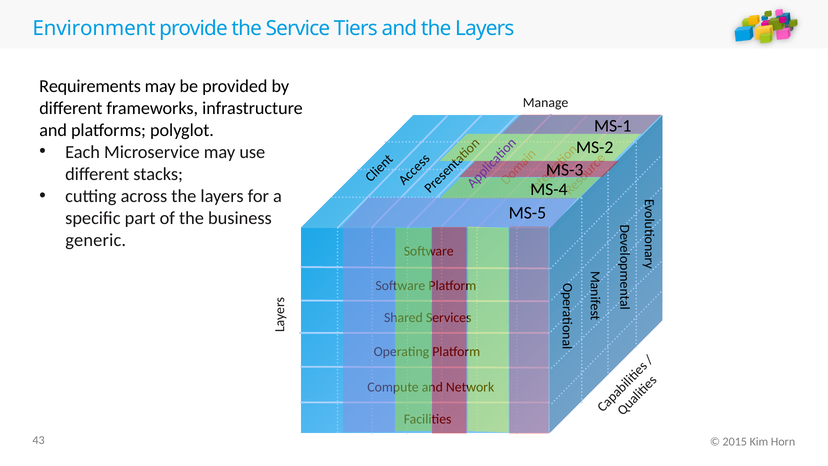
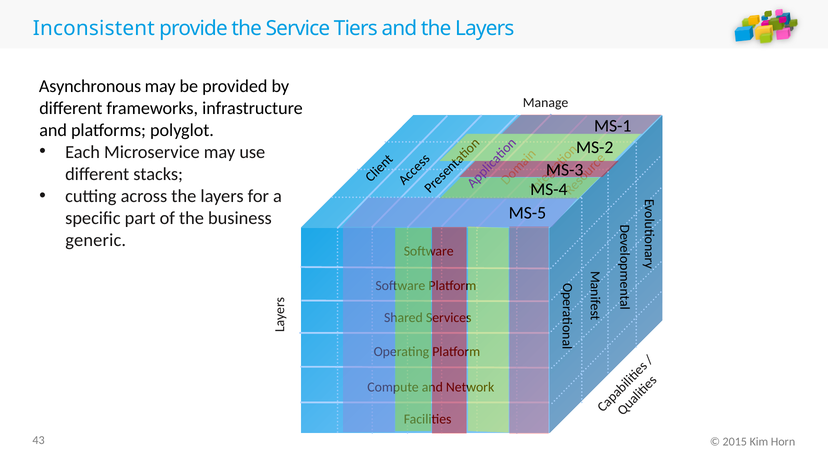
Environment: Environment -> Inconsistent
Requirements: Requirements -> Asynchronous
